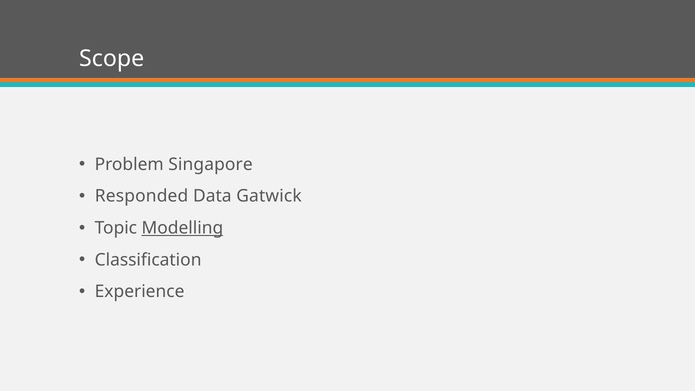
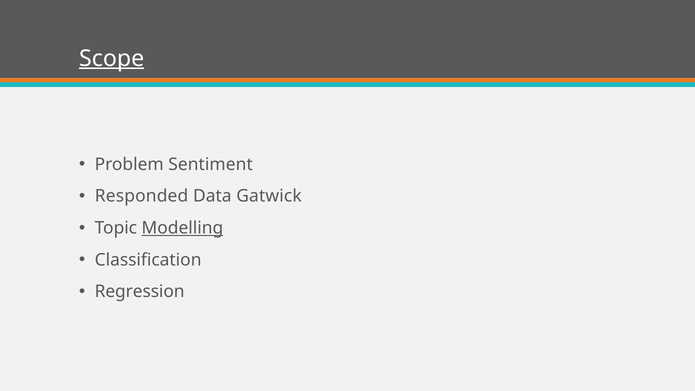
Scope underline: none -> present
Singapore: Singapore -> Sentiment
Experience: Experience -> Regression
